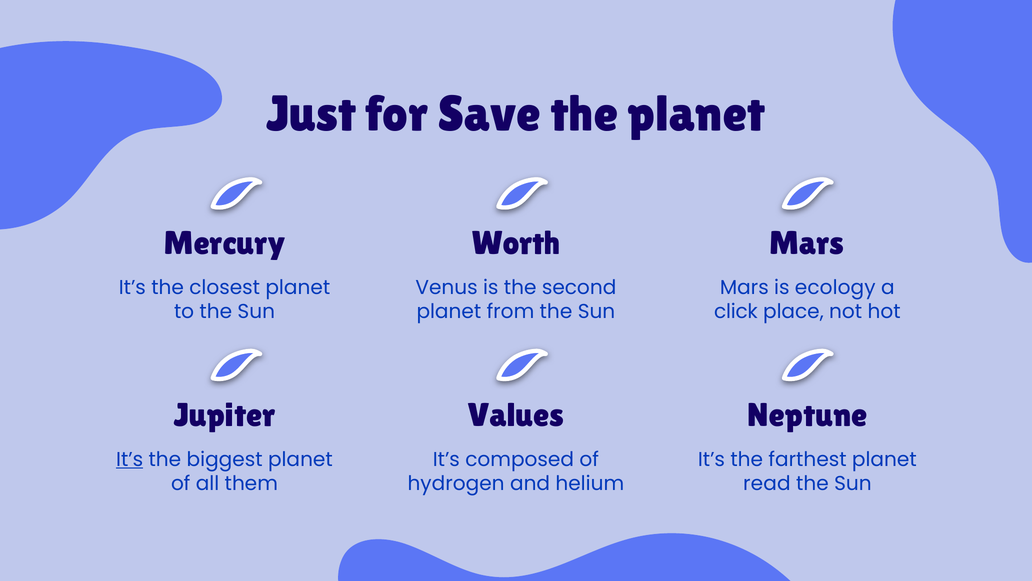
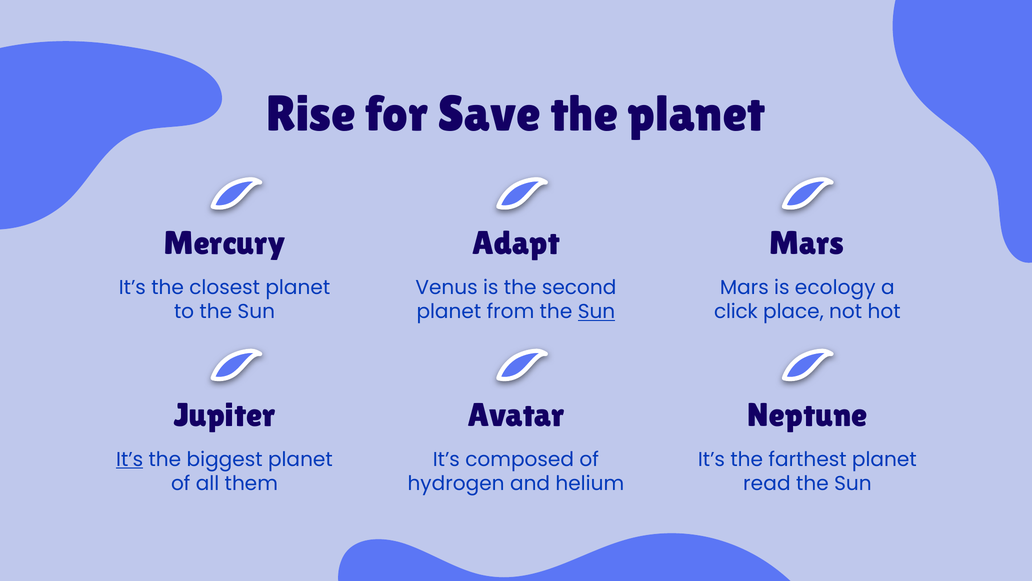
Just: Just -> Rise
Worth: Worth -> Adapt
Sun at (596, 312) underline: none -> present
Values: Values -> Avatar
